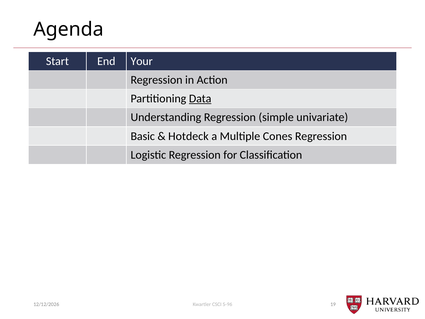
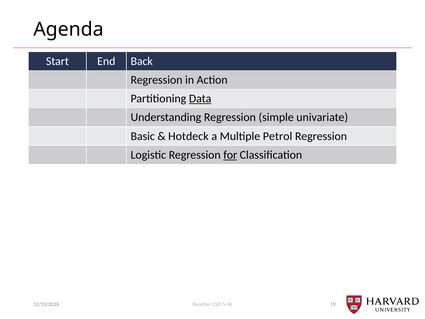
Your: Your -> Back
Cones: Cones -> Petrol
for underline: none -> present
